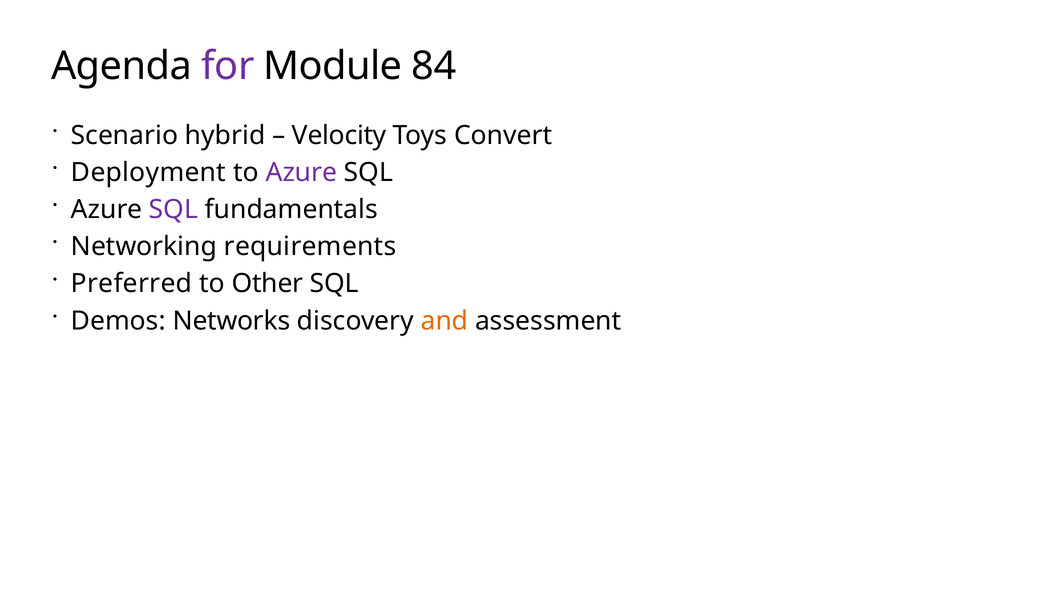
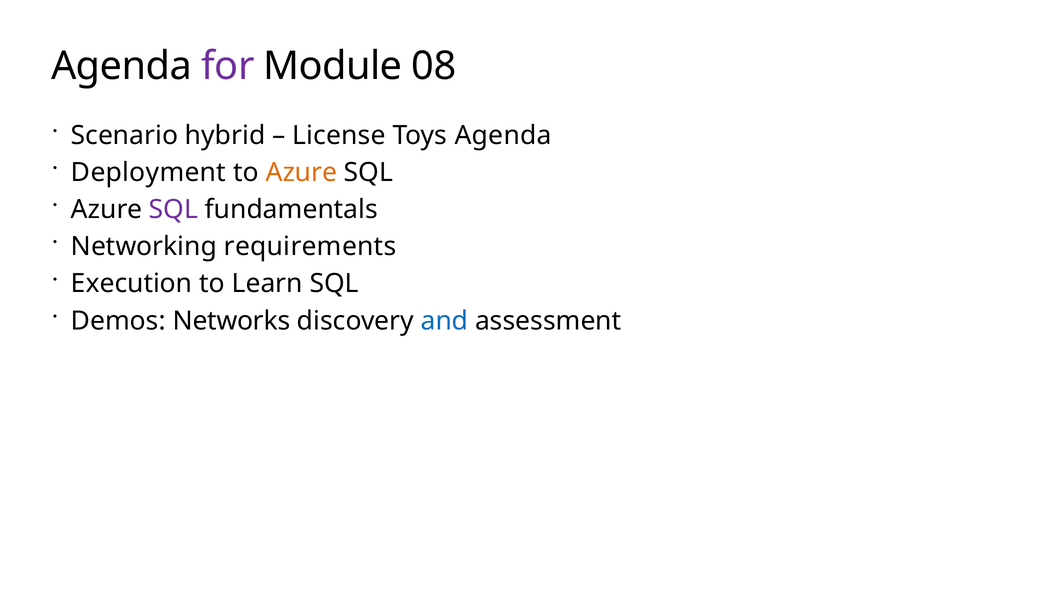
84: 84 -> 08
Velocity: Velocity -> License
Toys Convert: Convert -> Agenda
Azure at (301, 173) colour: purple -> orange
Preferred: Preferred -> Execution
Other: Other -> Learn
and colour: orange -> blue
